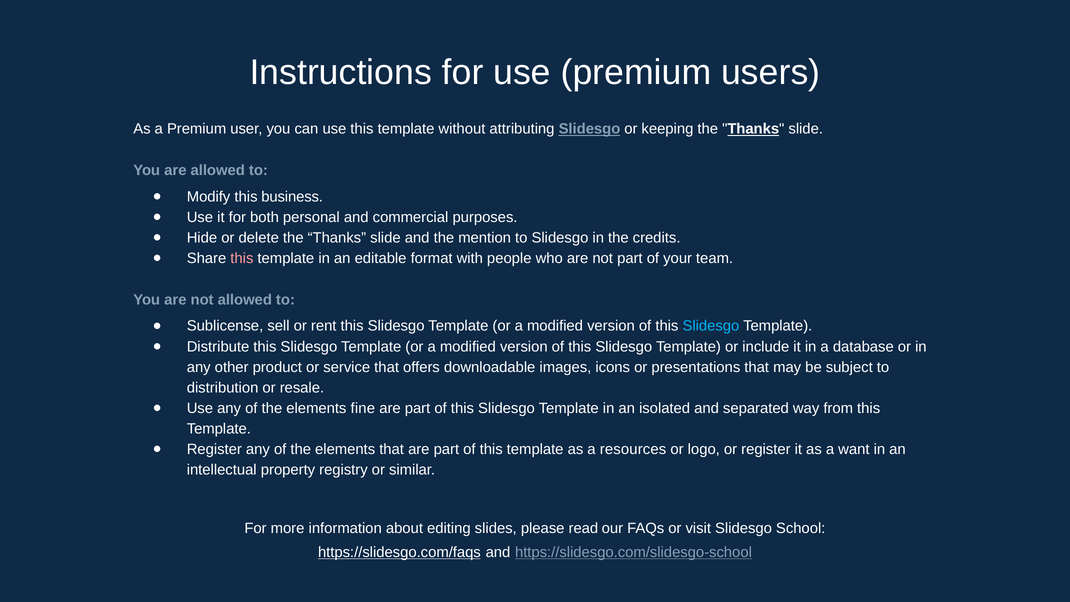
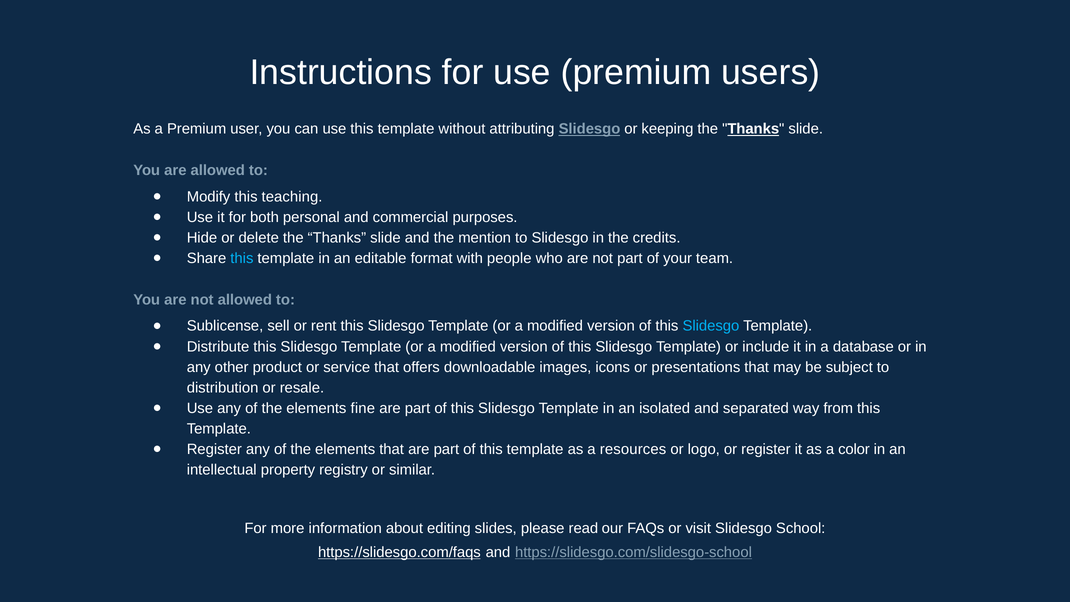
business: business -> teaching
this at (242, 258) colour: pink -> light blue
want: want -> color
